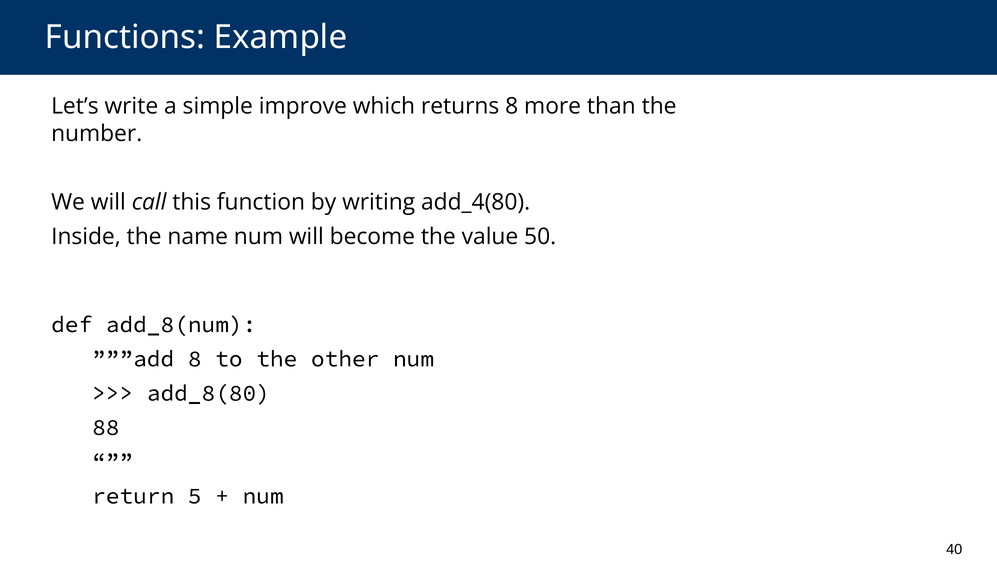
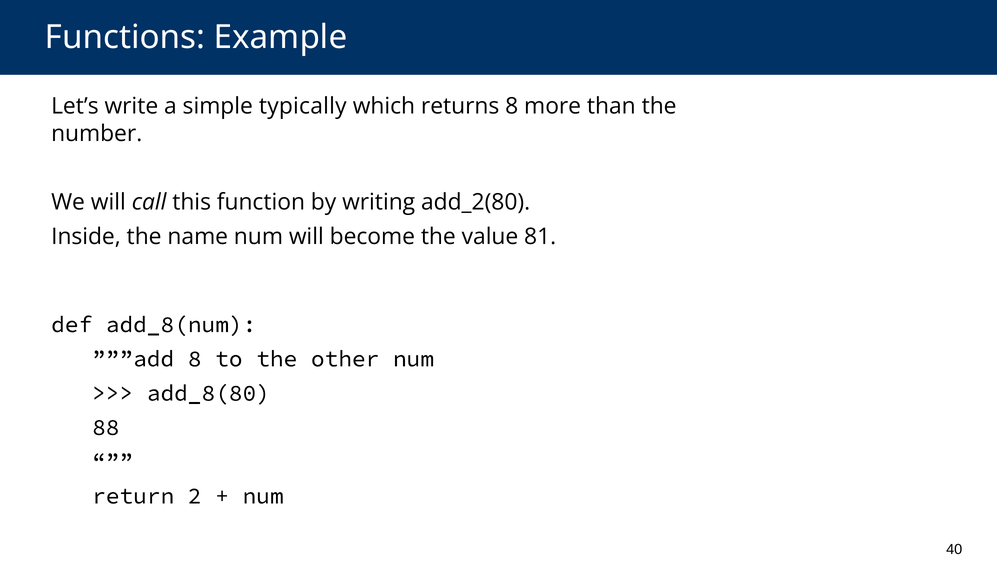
improve: improve -> typically
add_4(80: add_4(80 -> add_2(80
50: 50 -> 81
5: 5 -> 2
